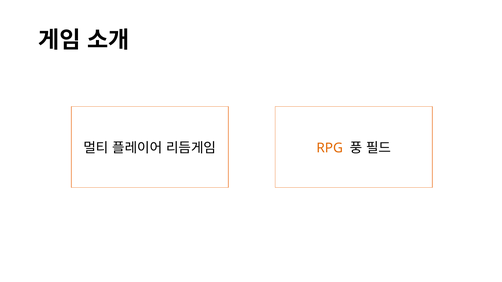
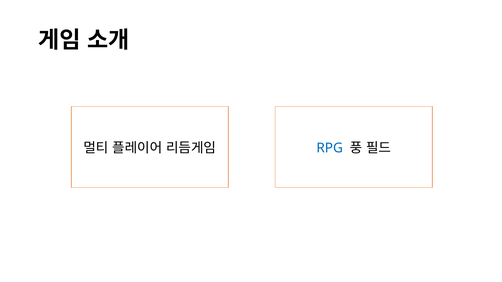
RPG colour: orange -> blue
